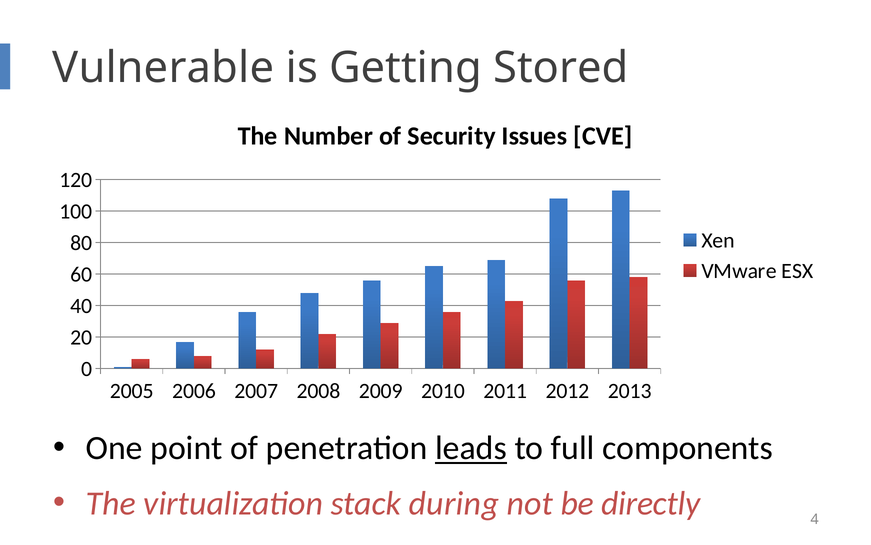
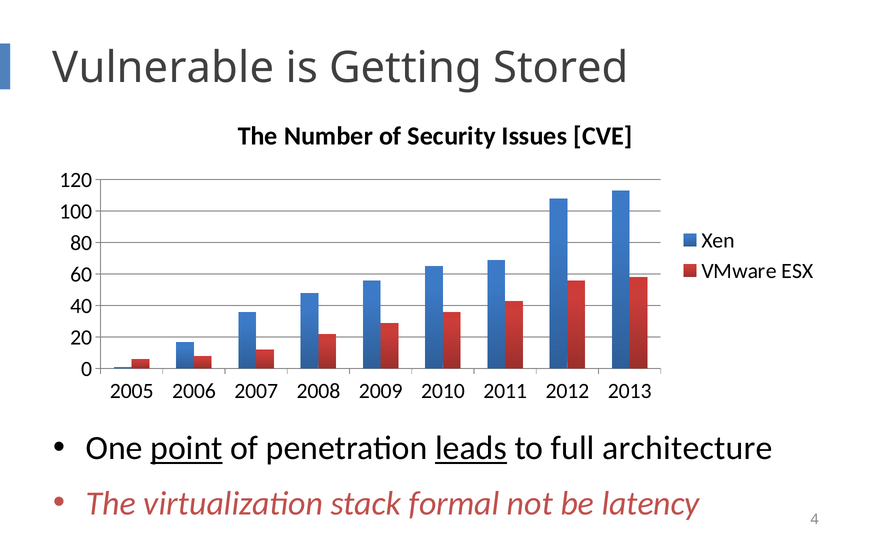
point underline: none -> present
components: components -> architecture
during: during -> formal
directly: directly -> latency
